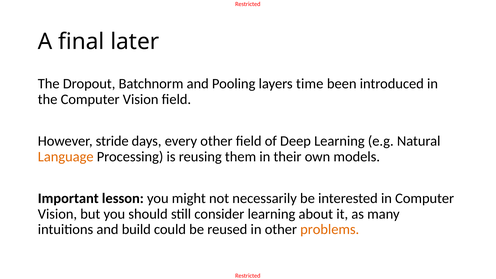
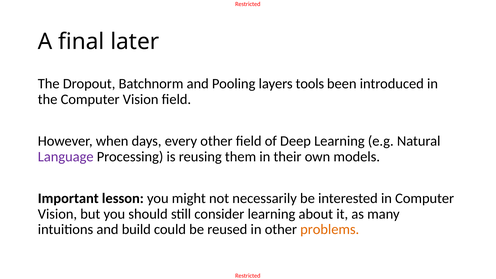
time: time -> tools
stride: stride -> when
Language colour: orange -> purple
